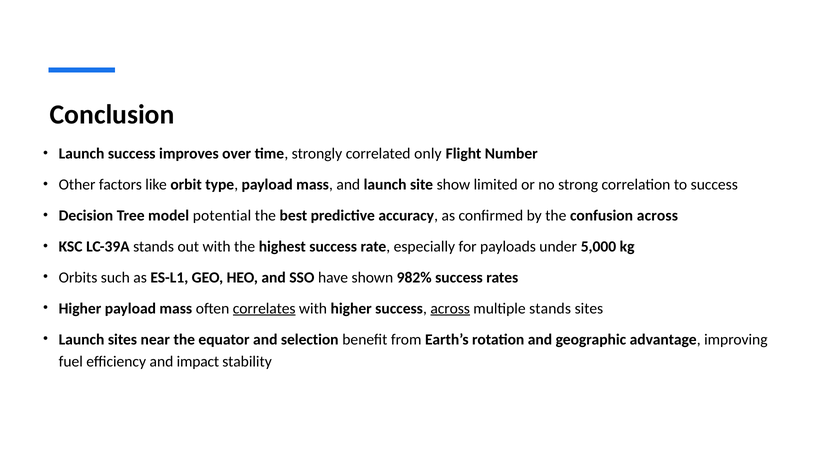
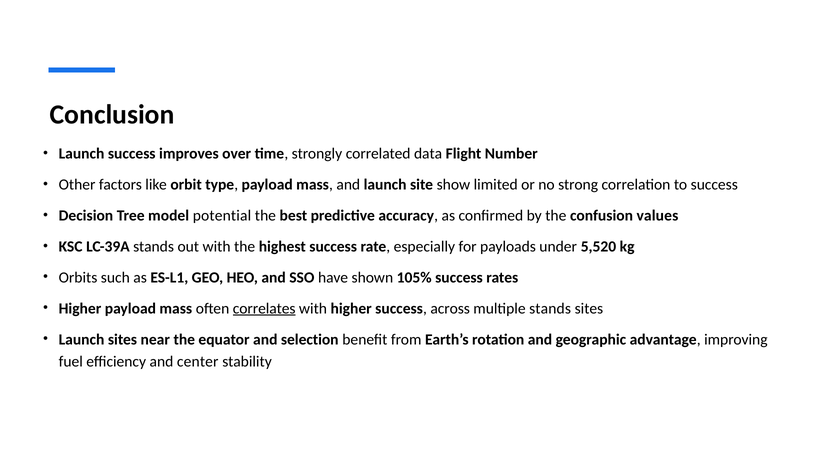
only: only -> data
confusion across: across -> values
5,000: 5,000 -> 5,520
982%: 982% -> 105%
across at (450, 309) underline: present -> none
impact: impact -> center
